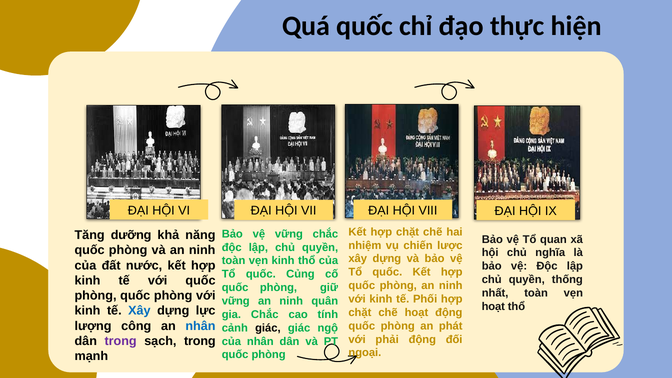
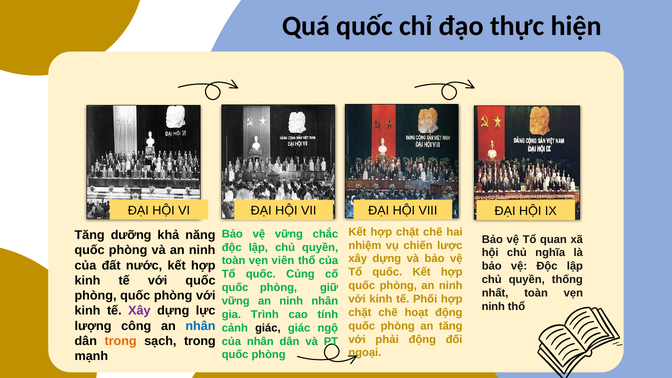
vẹn kinh: kinh -> viên
ninh quân: quân -> nhân
hoạt at (493, 306): hoạt -> ninh
Xây at (139, 311) colour: blue -> purple
gia Chắc: Chắc -> Trình
an phát: phát -> tăng
trong at (121, 341) colour: purple -> orange
